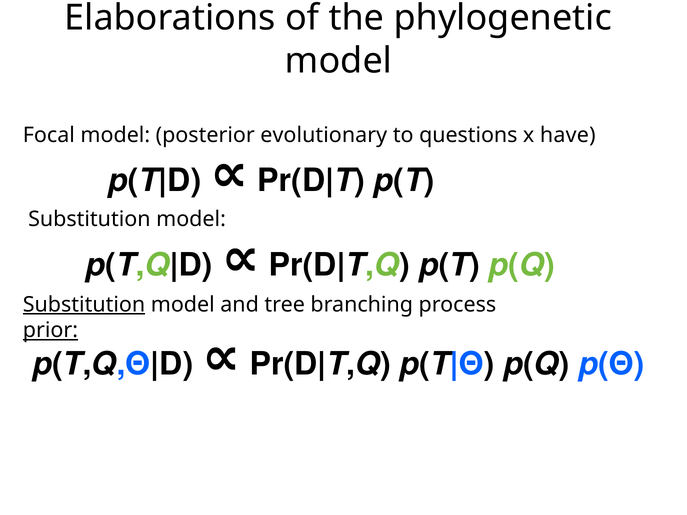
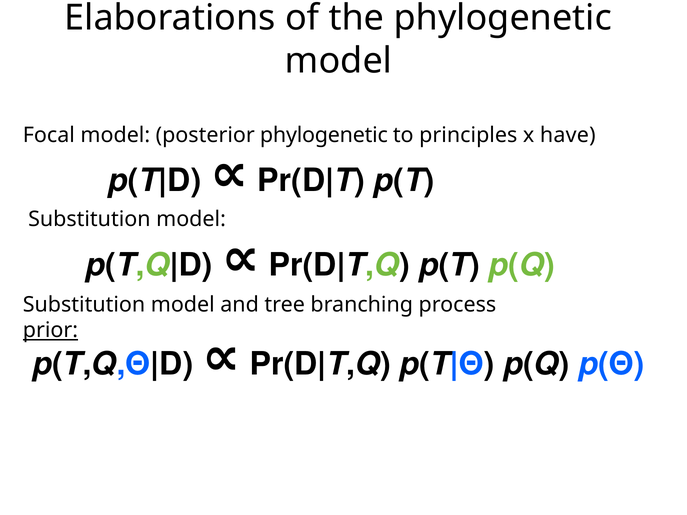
posterior evolutionary: evolutionary -> phylogenetic
questions: questions -> principles
Substitution at (84, 305) underline: present -> none
